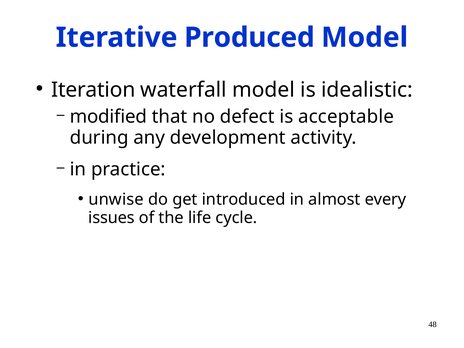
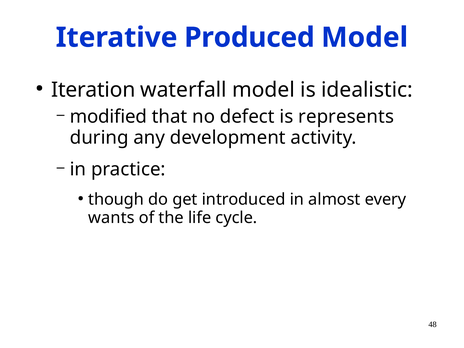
acceptable: acceptable -> represents
unwise: unwise -> though
issues: issues -> wants
